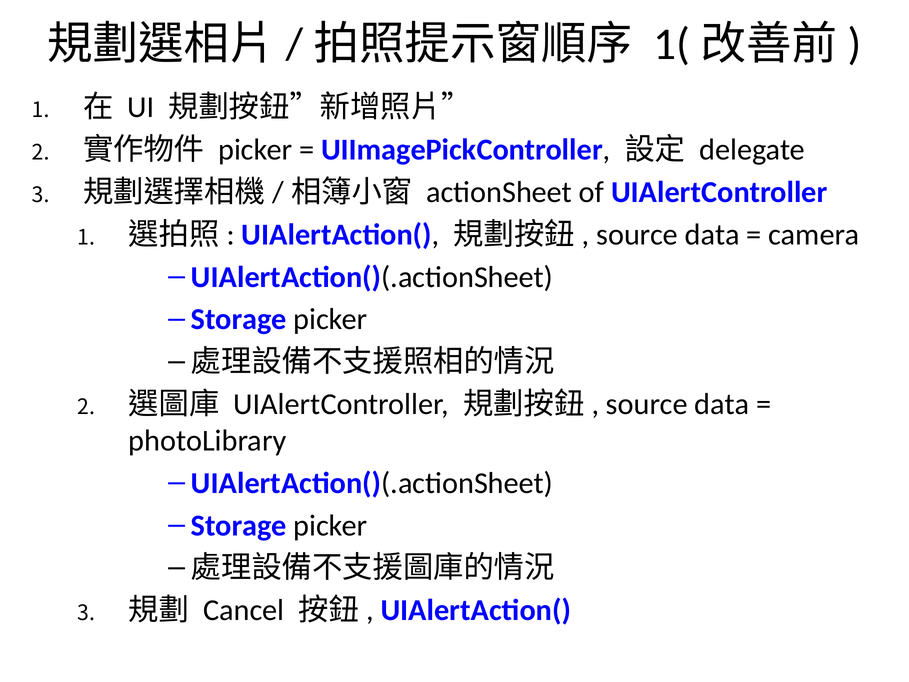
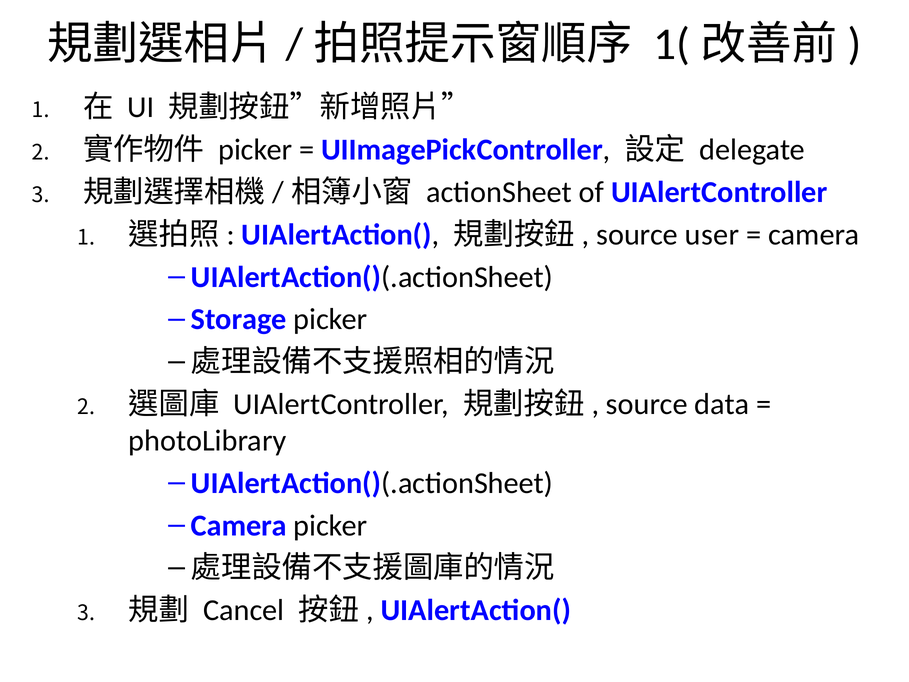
data at (712, 235): data -> user
Storage at (239, 525): Storage -> Camera
